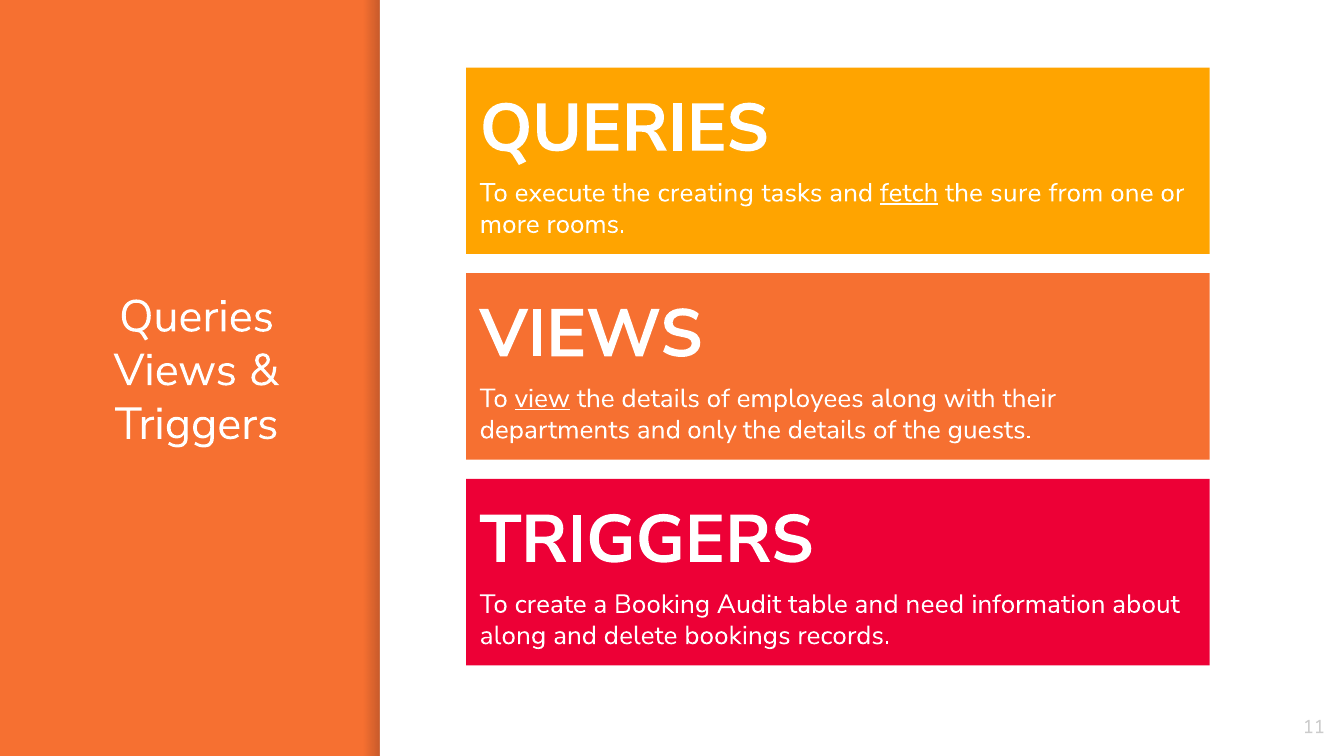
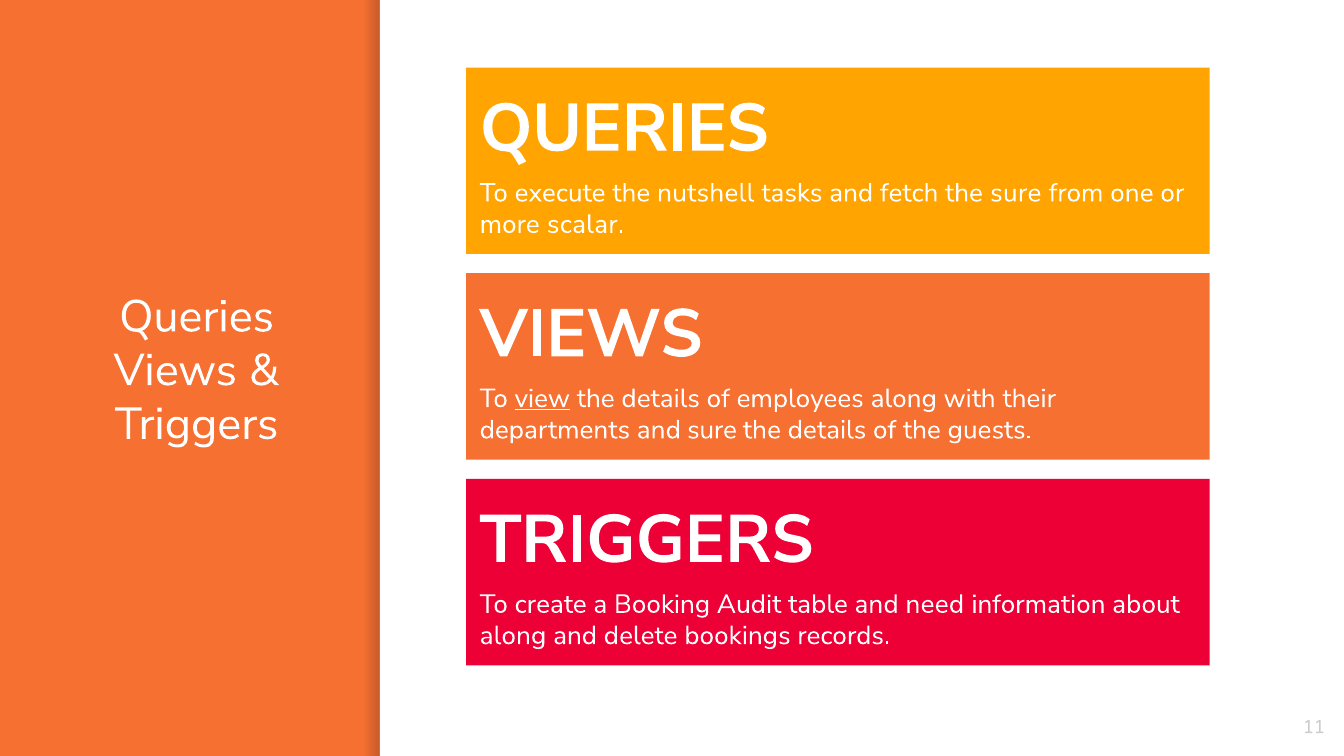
creating: creating -> nutshell
fetch underline: present -> none
rooms: rooms -> scalar
and only: only -> sure
